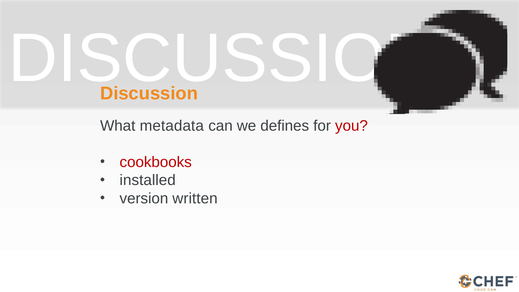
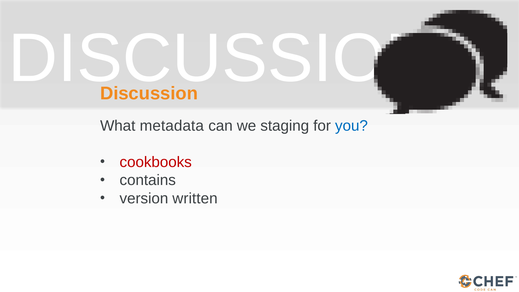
defines: defines -> staging
you colour: red -> blue
installed: installed -> contains
